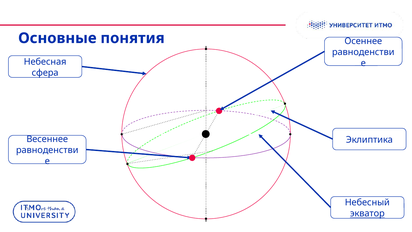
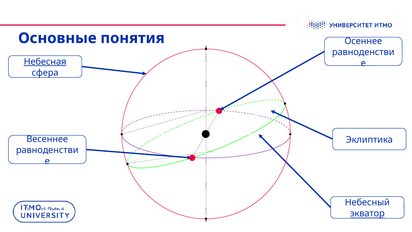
Небесная underline: none -> present
